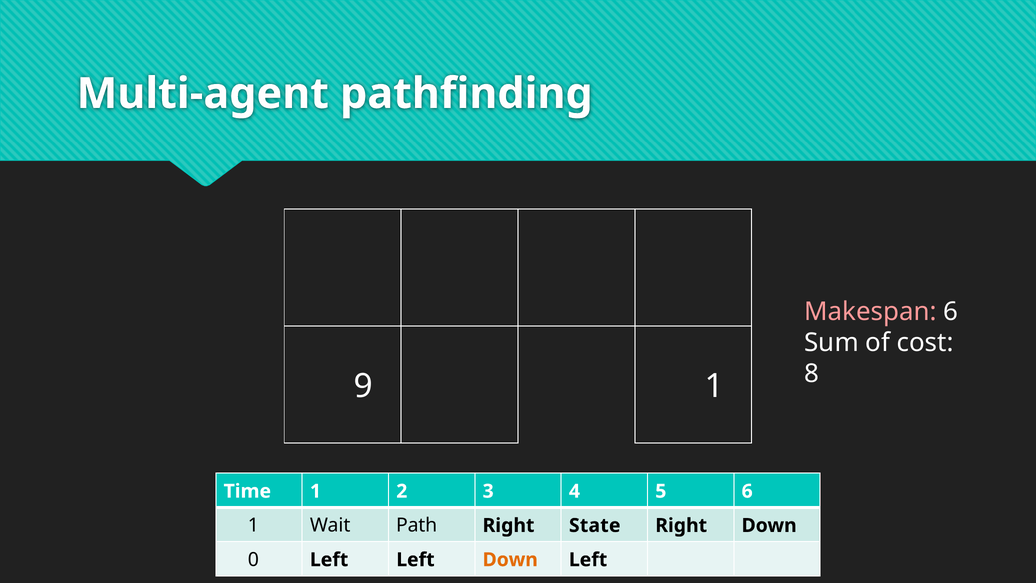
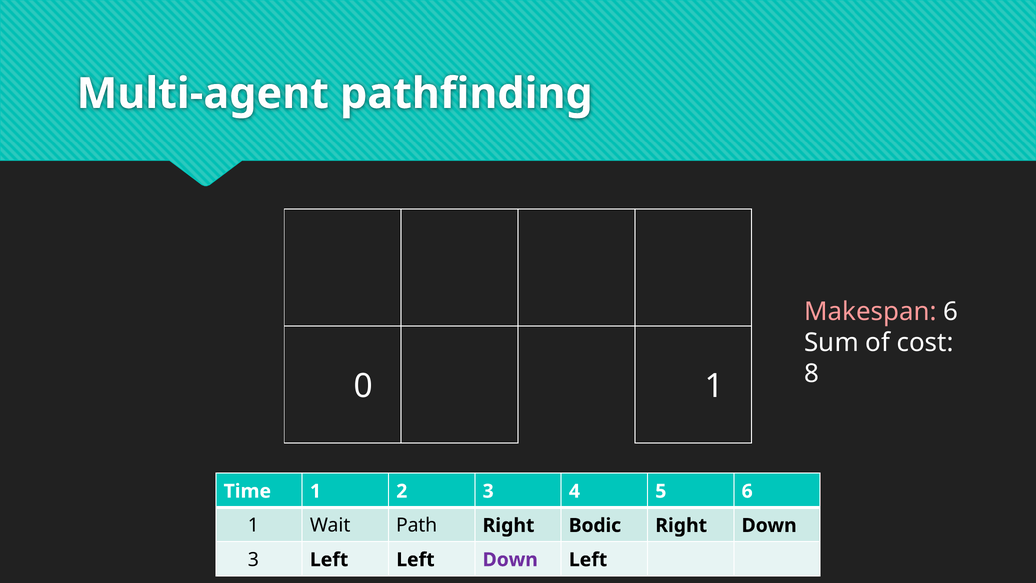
9: 9 -> 0
State: State -> Bodic
0 at (253, 560): 0 -> 3
Down at (510, 560) colour: orange -> purple
